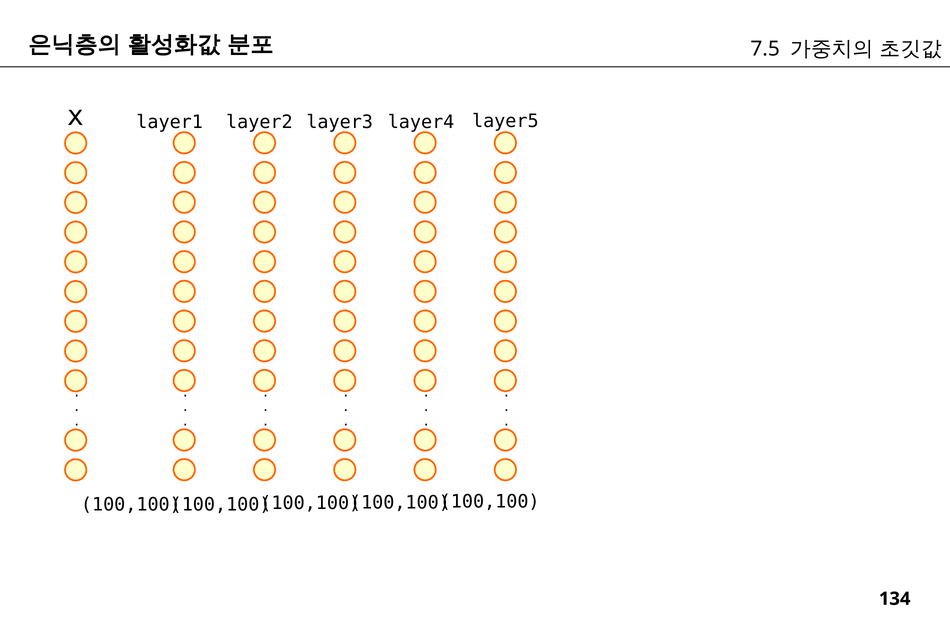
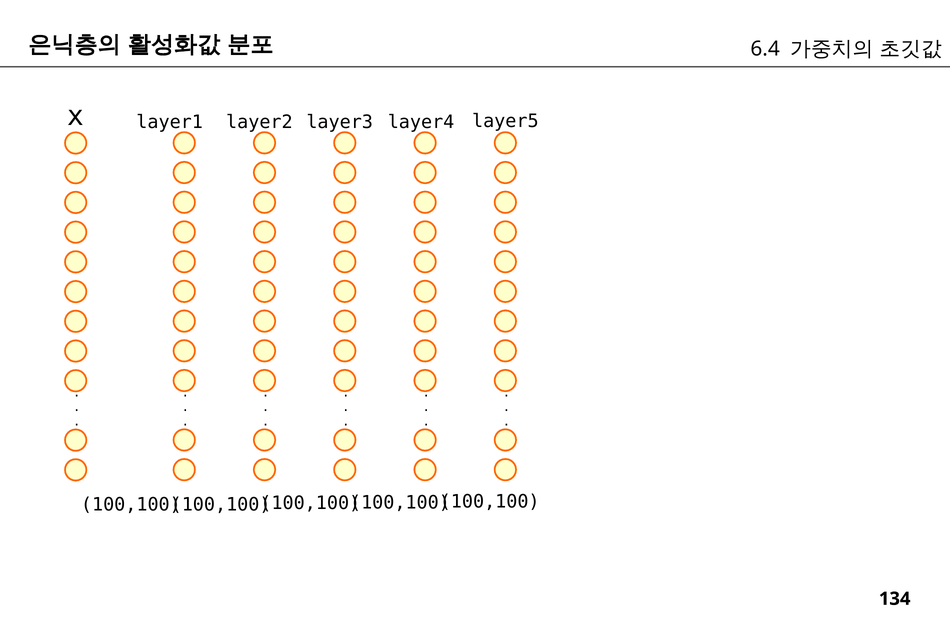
7.5: 7.5 -> 6.4
